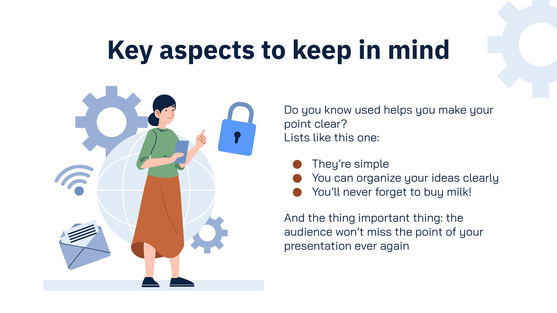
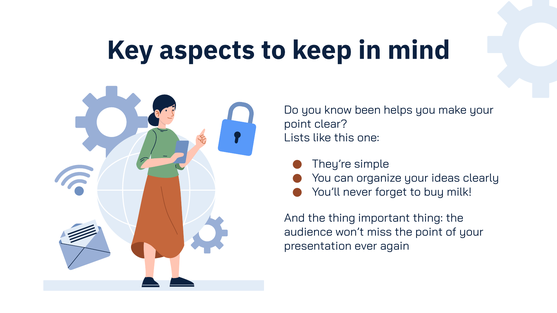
used: used -> been
